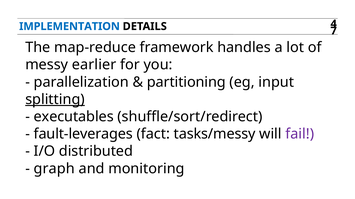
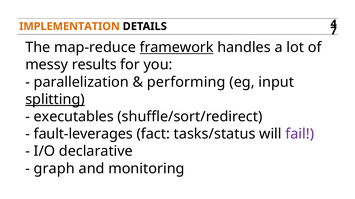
IMPLEMENTATION colour: blue -> orange
framework underline: none -> present
earlier: earlier -> results
partitioning: partitioning -> performing
tasks/messy: tasks/messy -> tasks/status
distributed: distributed -> declarative
